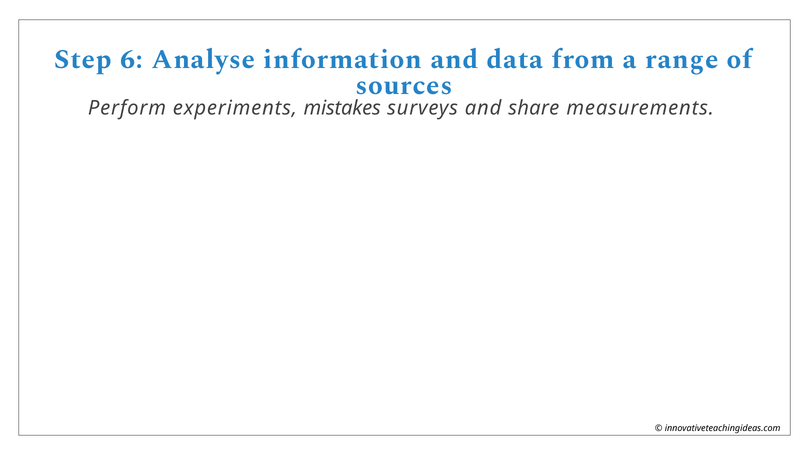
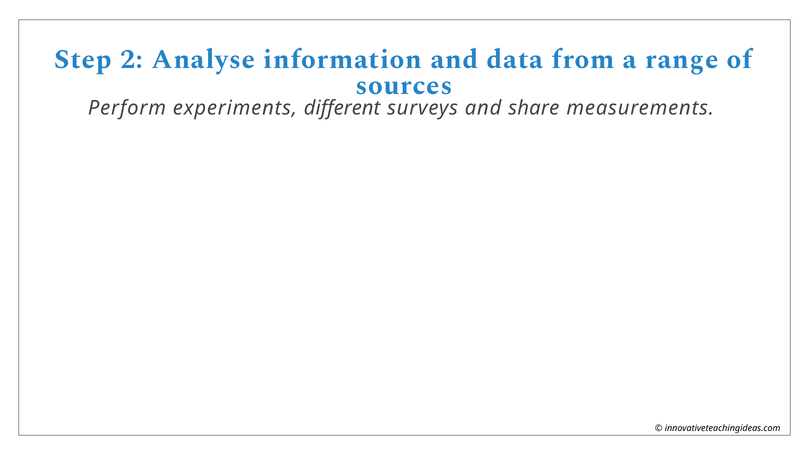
6: 6 -> 2
mistakes: mistakes -> different
